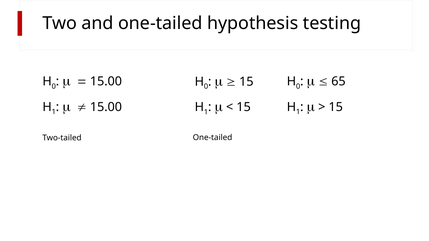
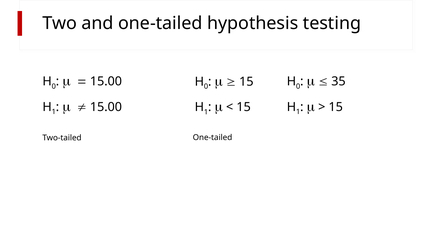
65: 65 -> 35
